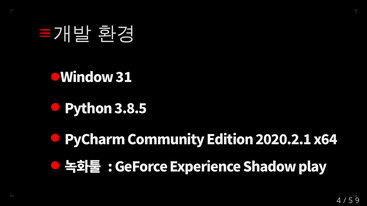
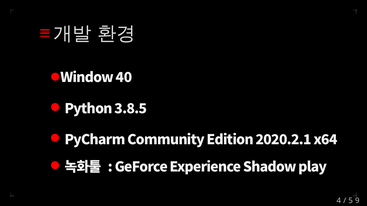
31: 31 -> 40
